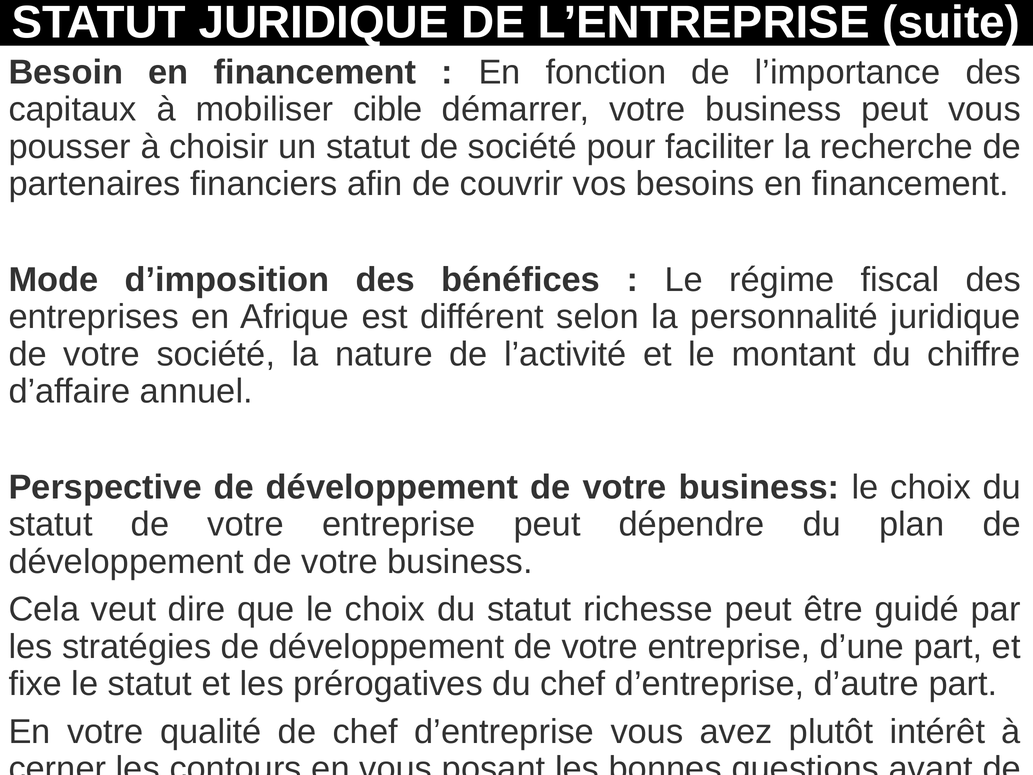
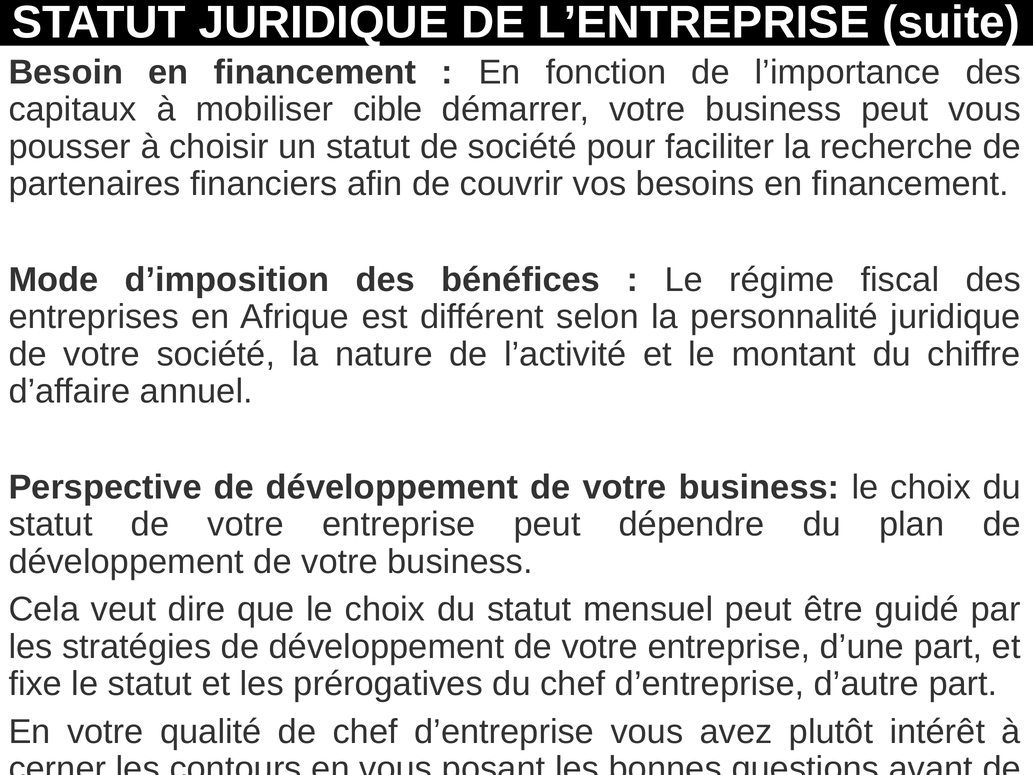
richesse: richesse -> mensuel
